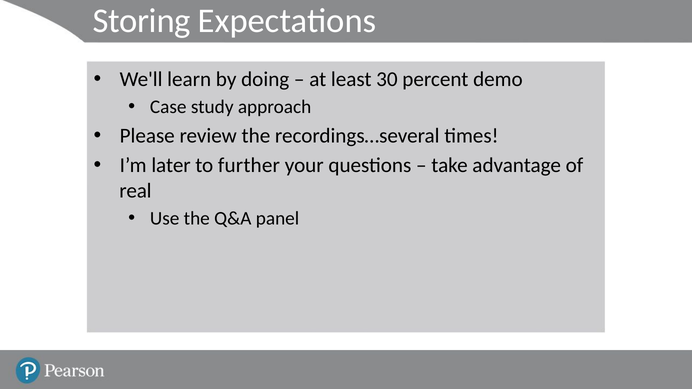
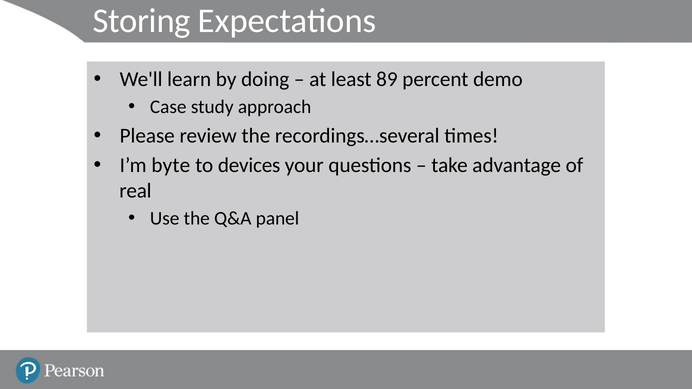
30: 30 -> 89
later: later -> byte
further: further -> devices
